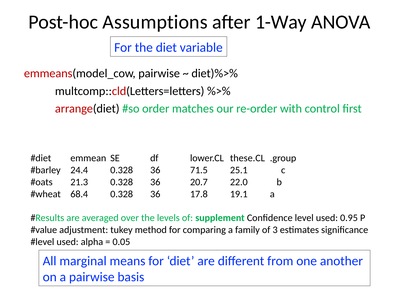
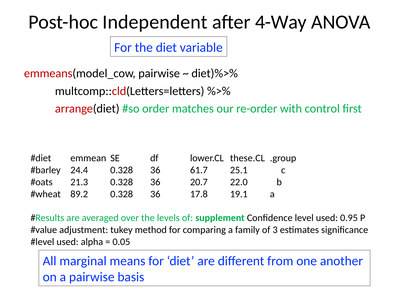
Assumptions: Assumptions -> Independent
1-Way: 1-Way -> 4-Way
71.5: 71.5 -> 61.7
68.4: 68.4 -> 89.2
